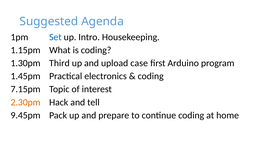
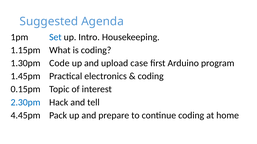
Third: Third -> Code
7.15pm: 7.15pm -> 0.15pm
2.30pm colour: orange -> blue
9.45pm: 9.45pm -> 4.45pm
